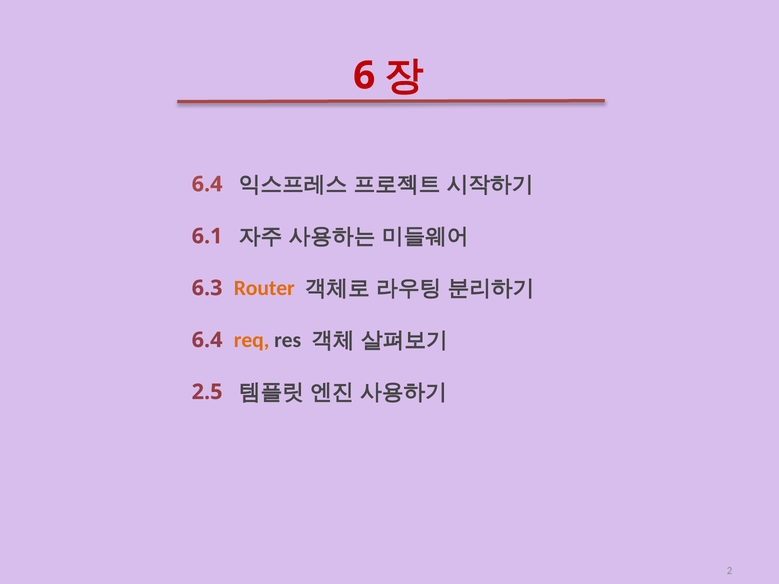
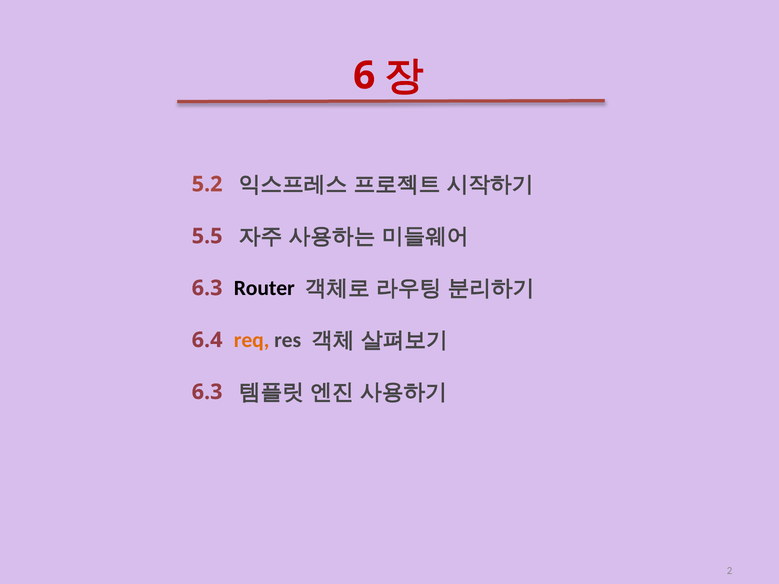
6.4 at (207, 184): 6.4 -> 5.2
6.1: 6.1 -> 5.5
Router colour: orange -> black
2.5 at (207, 392): 2.5 -> 6.3
